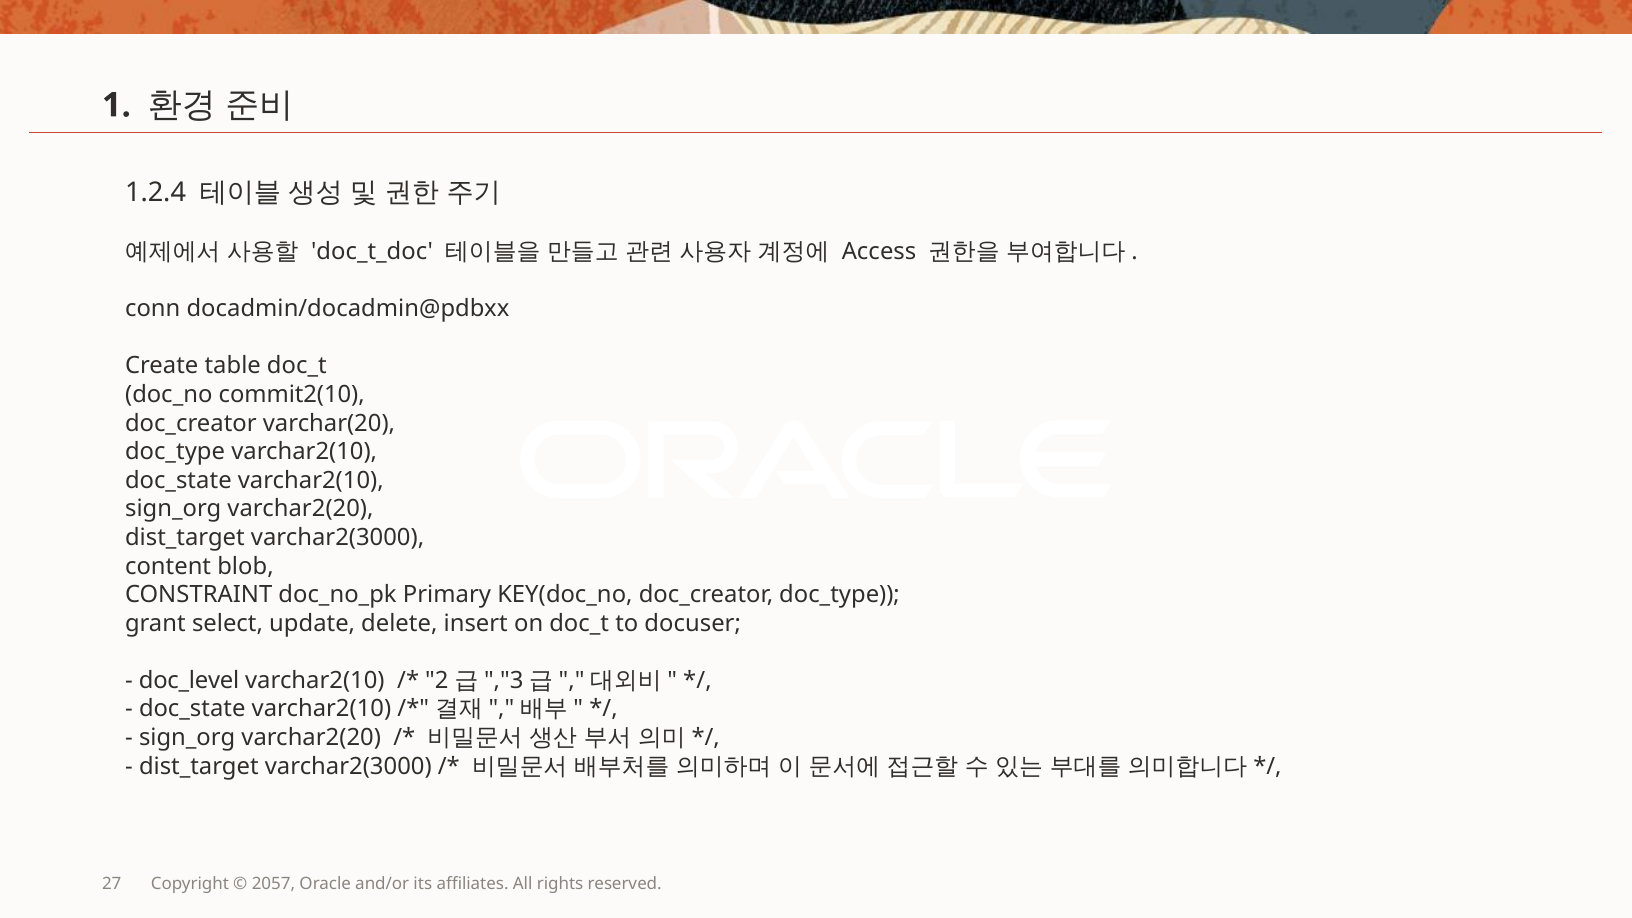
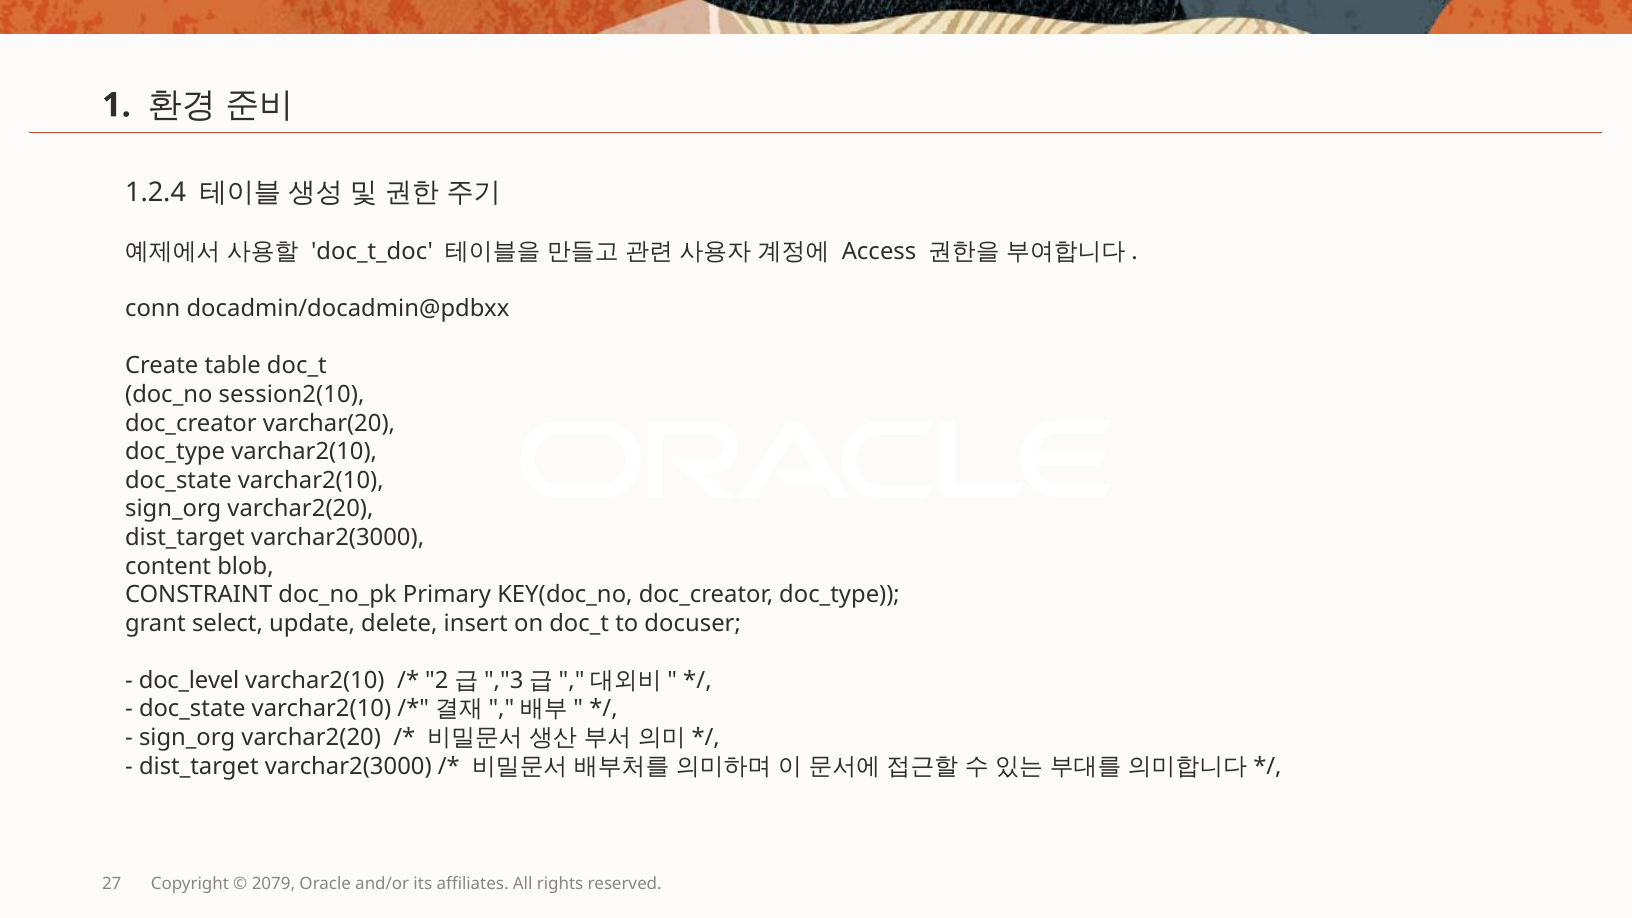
commit2(10: commit2(10 -> session2(10
2057: 2057 -> 2079
